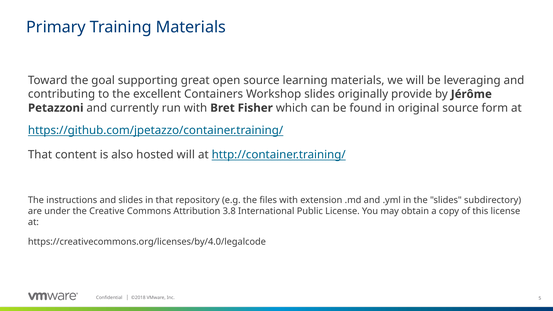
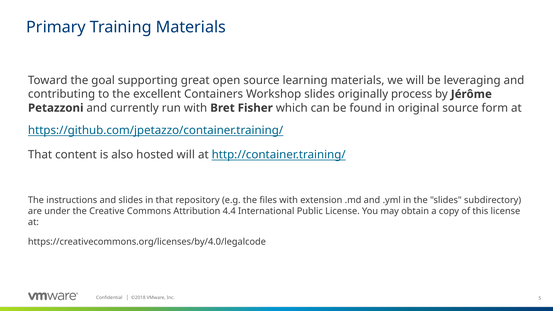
provide: provide -> process
3.8: 3.8 -> 4.4
